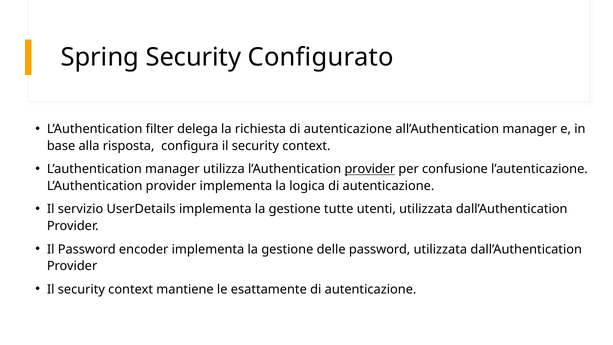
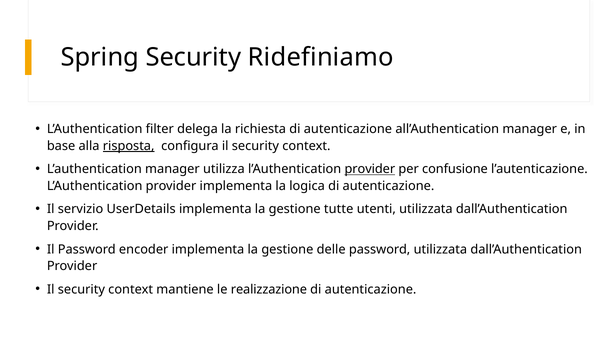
Configurato: Configurato -> Ridefiniamo
risposta underline: none -> present
esattamente: esattamente -> realizzazione
